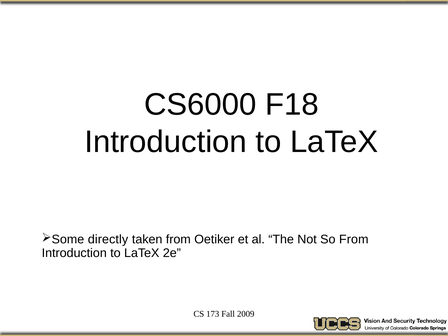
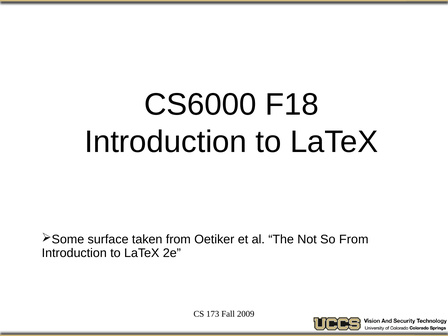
directly: directly -> surface
